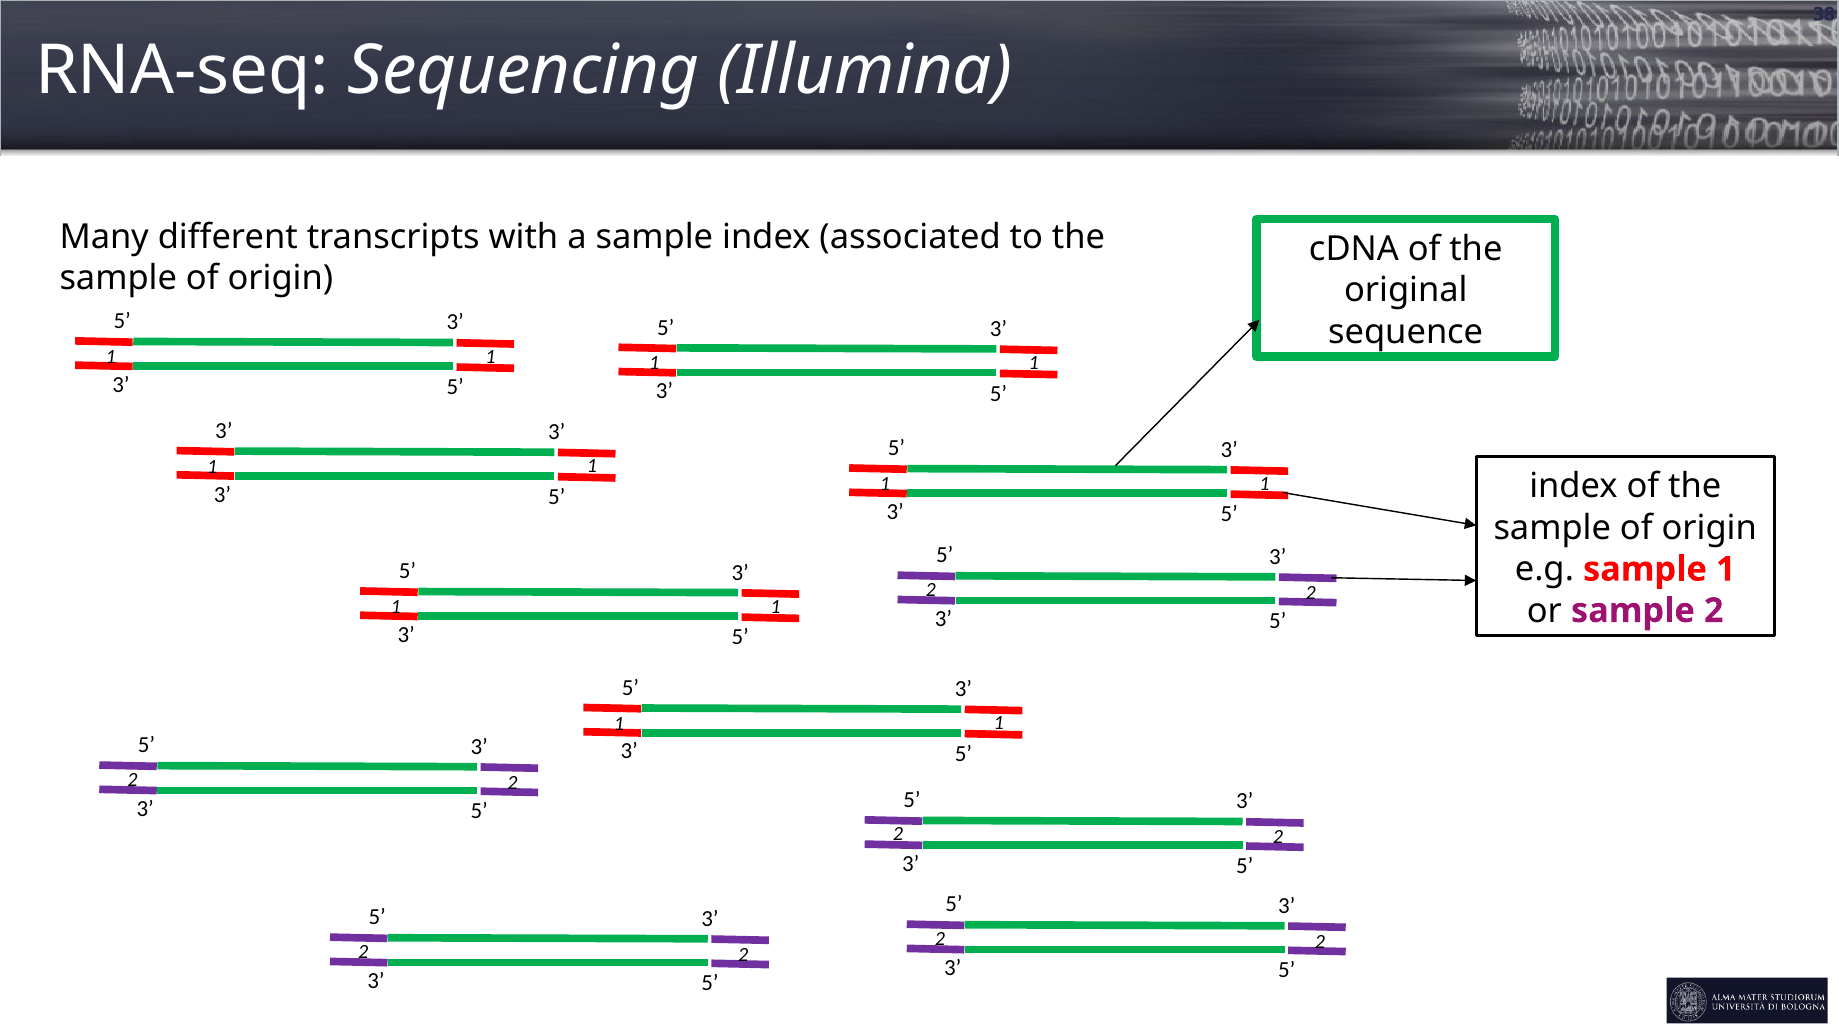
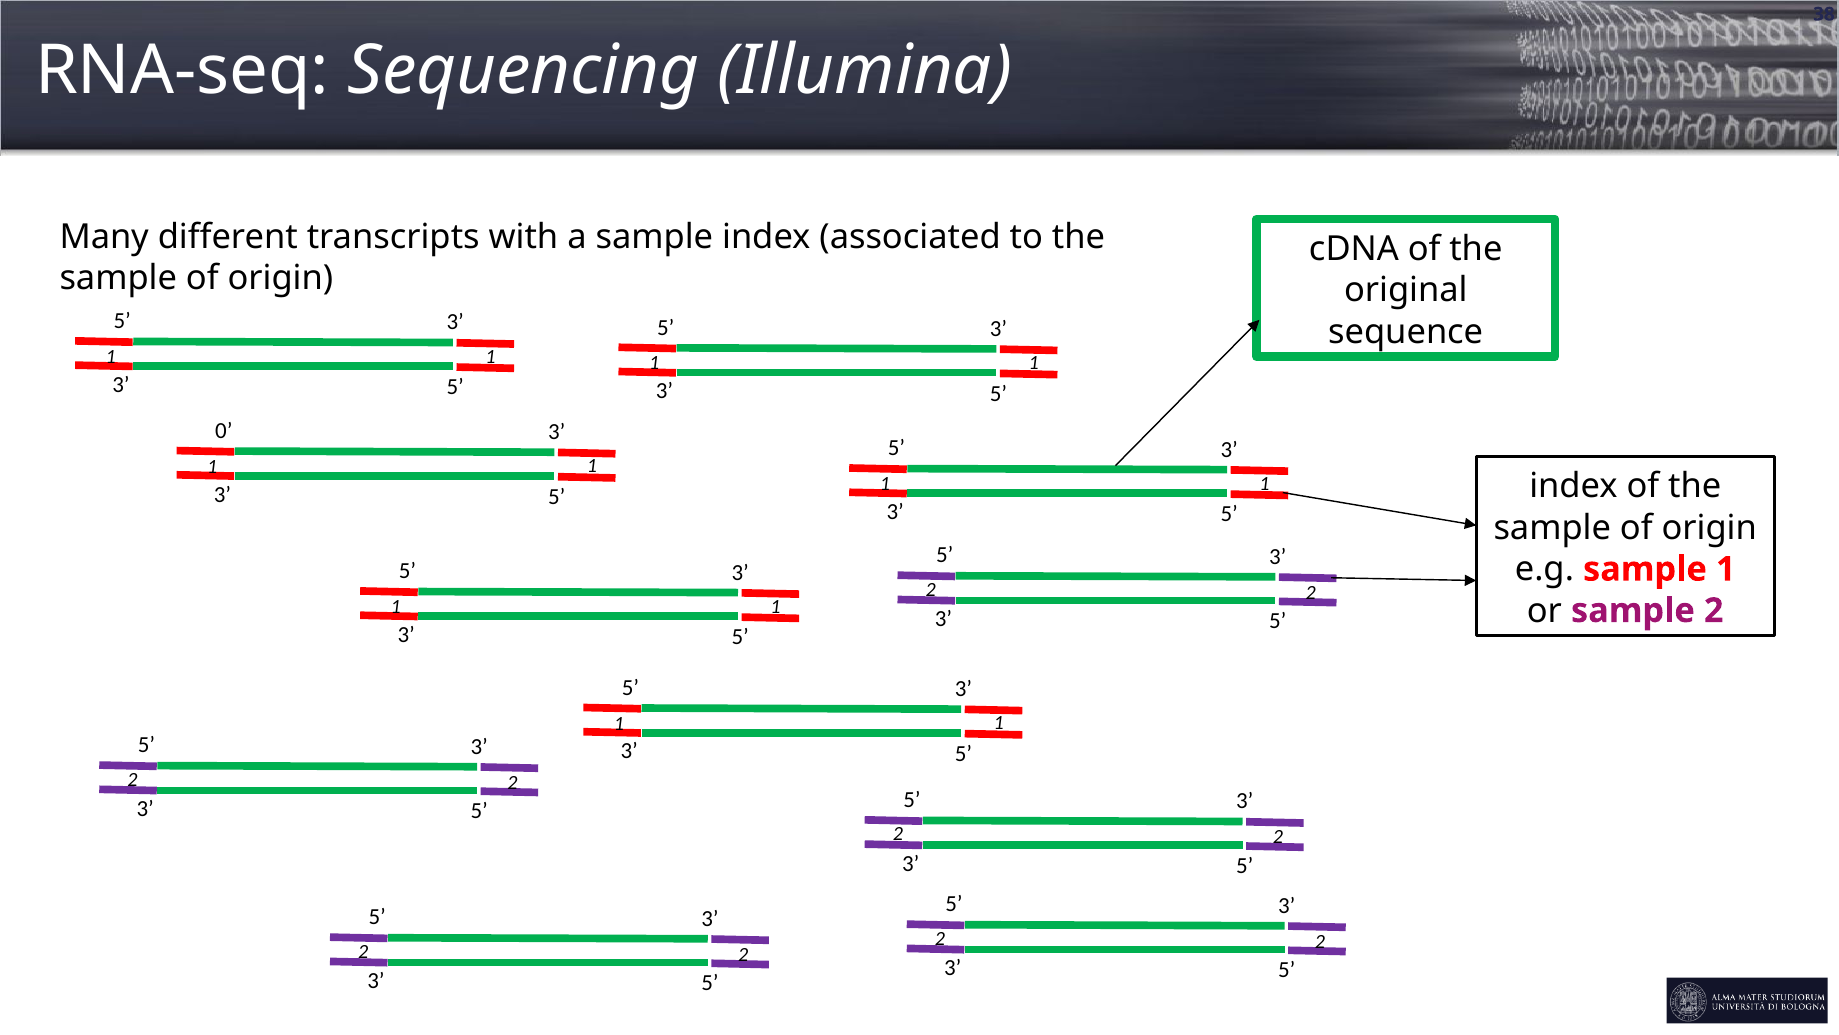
3 at (224, 430): 3 -> 0
